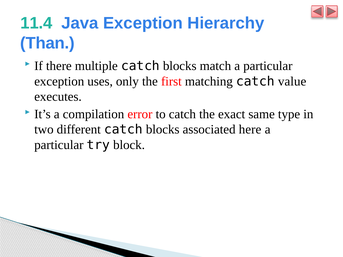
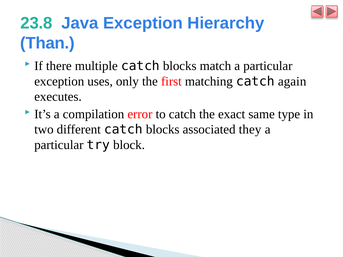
11.4: 11.4 -> 23.8
value: value -> again
here: here -> they
